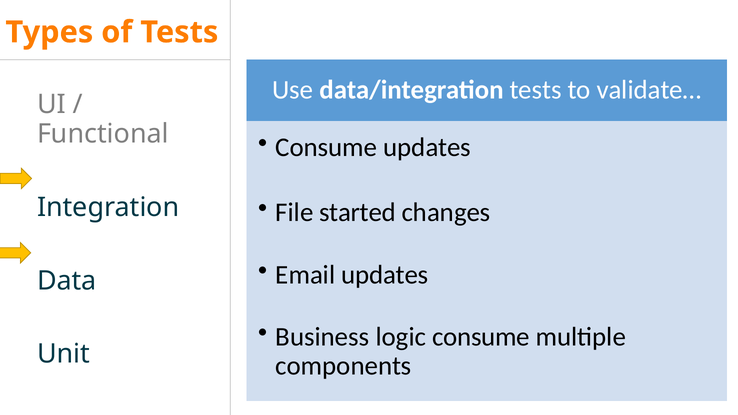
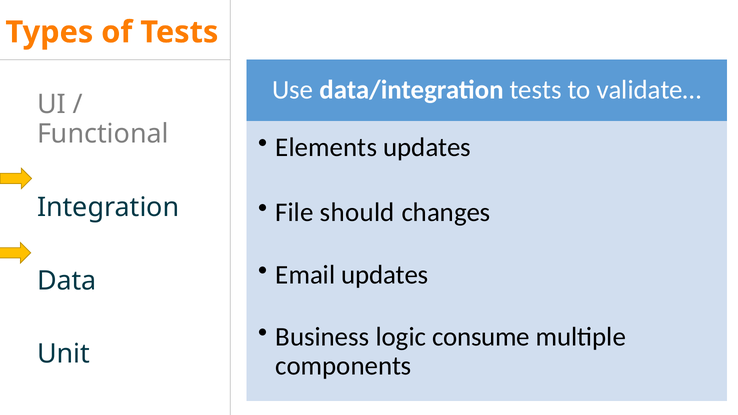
Consume at (326, 147): Consume -> Elements
started: started -> should
